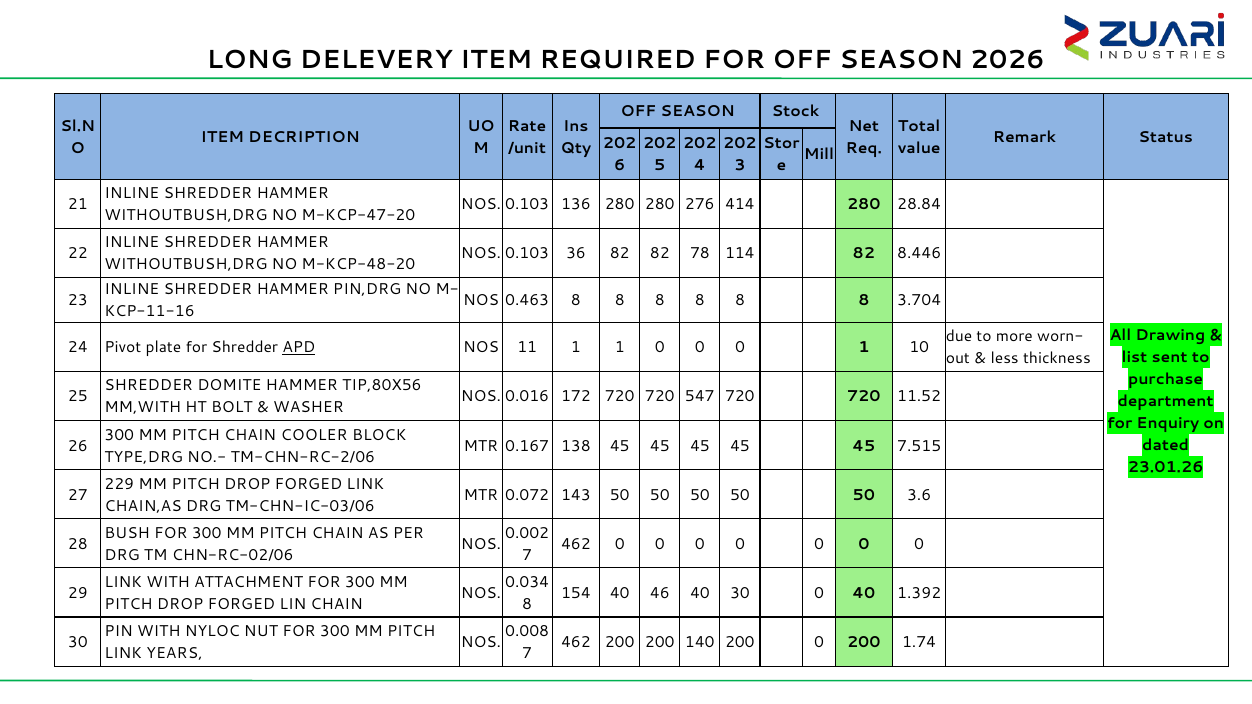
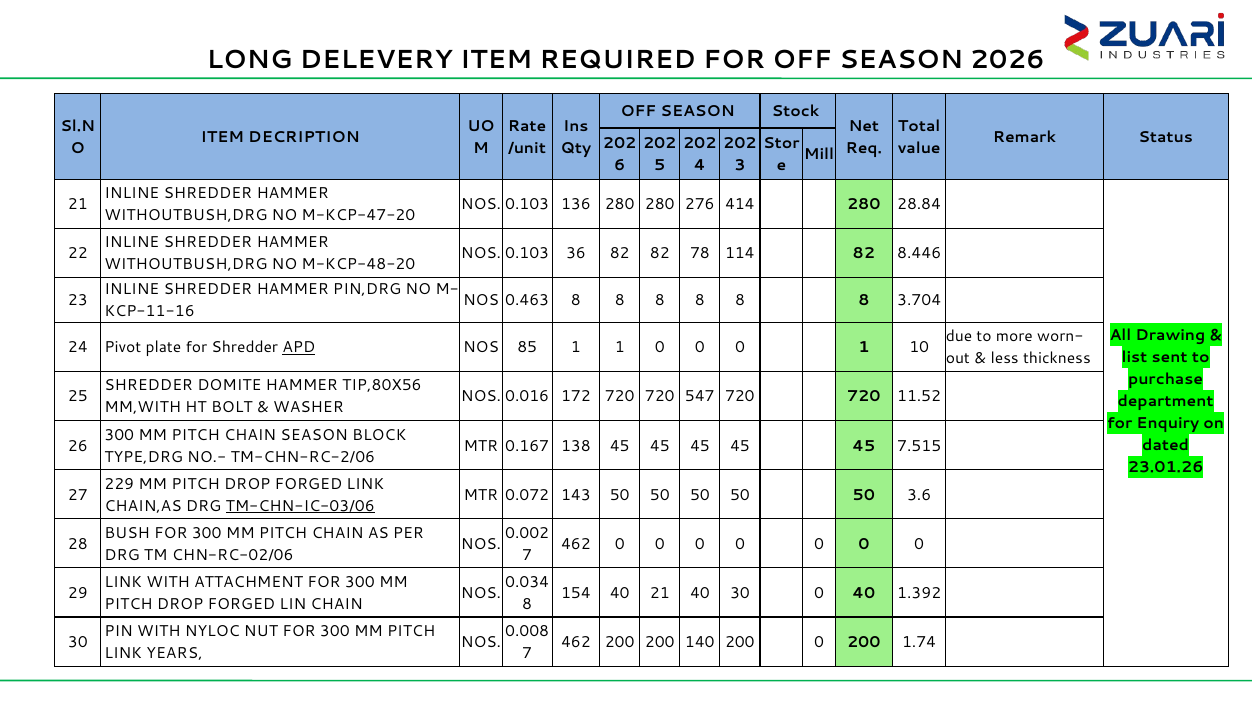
11: 11 -> 85
CHAIN COOLER: COOLER -> SEASON
TM-CHN-IC-03/06 underline: none -> present
40 46: 46 -> 21
